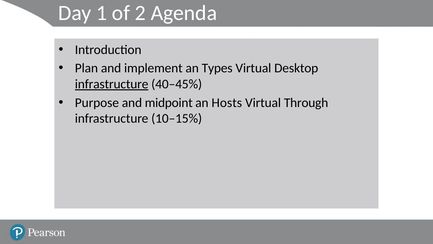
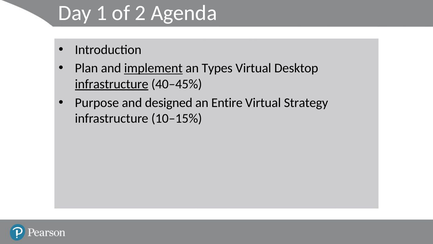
implement underline: none -> present
midpoint: midpoint -> designed
Hosts: Hosts -> Entire
Through: Through -> Strategy
